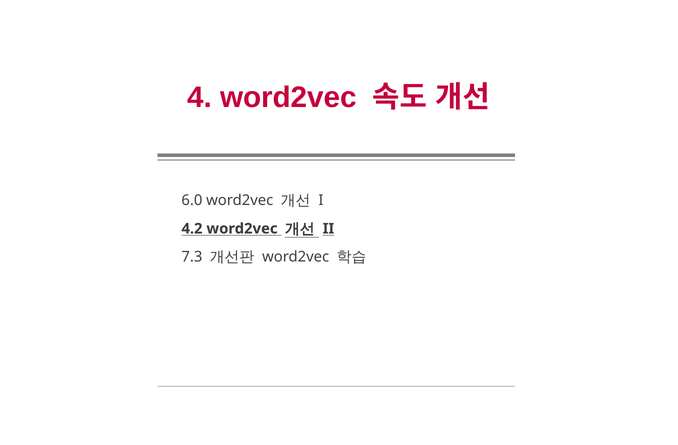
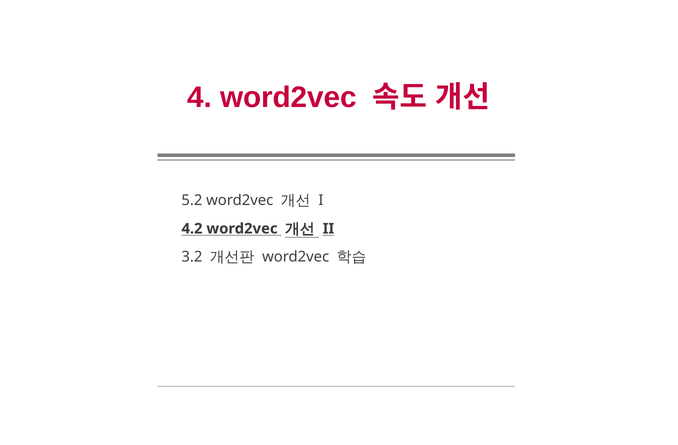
6.0: 6.0 -> 5.2
7.3: 7.3 -> 3.2
